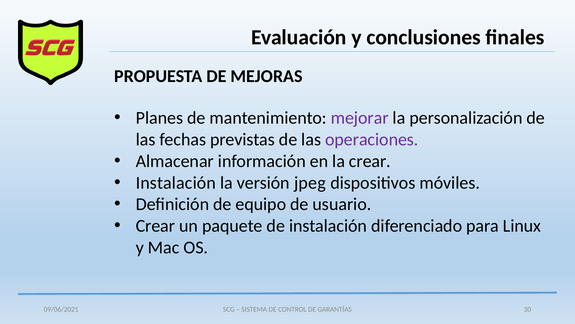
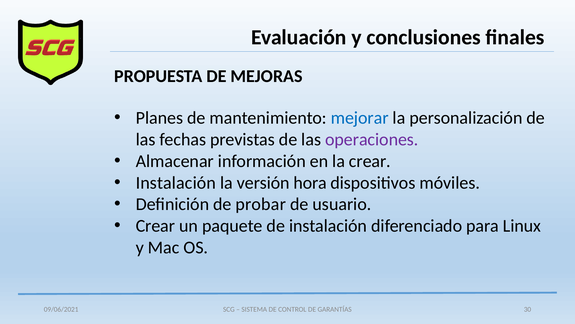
mejorar colour: purple -> blue
jpeg: jpeg -> hora
equipo: equipo -> probar
